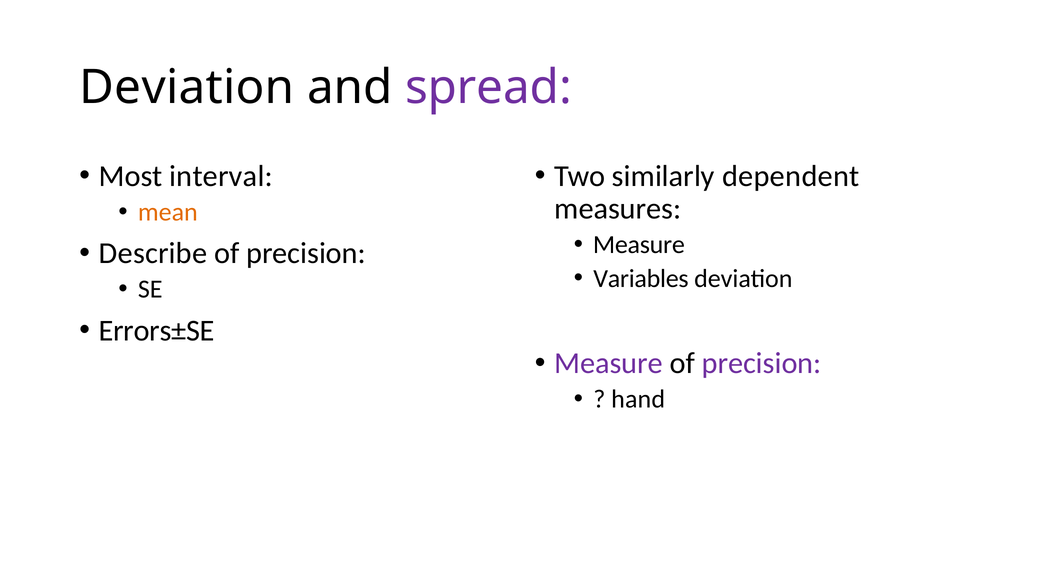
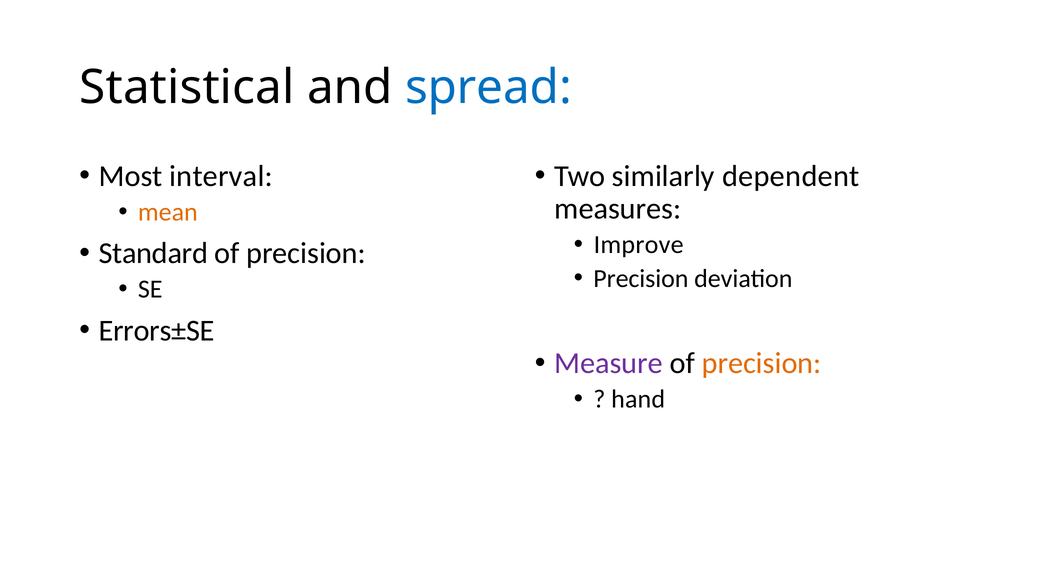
Deviation at (187, 87): Deviation -> Statistical
spread colour: purple -> blue
Measure at (639, 245): Measure -> Improve
Describe: Describe -> Standard
Variables at (641, 278): Variables -> Precision
precision at (762, 363) colour: purple -> orange
